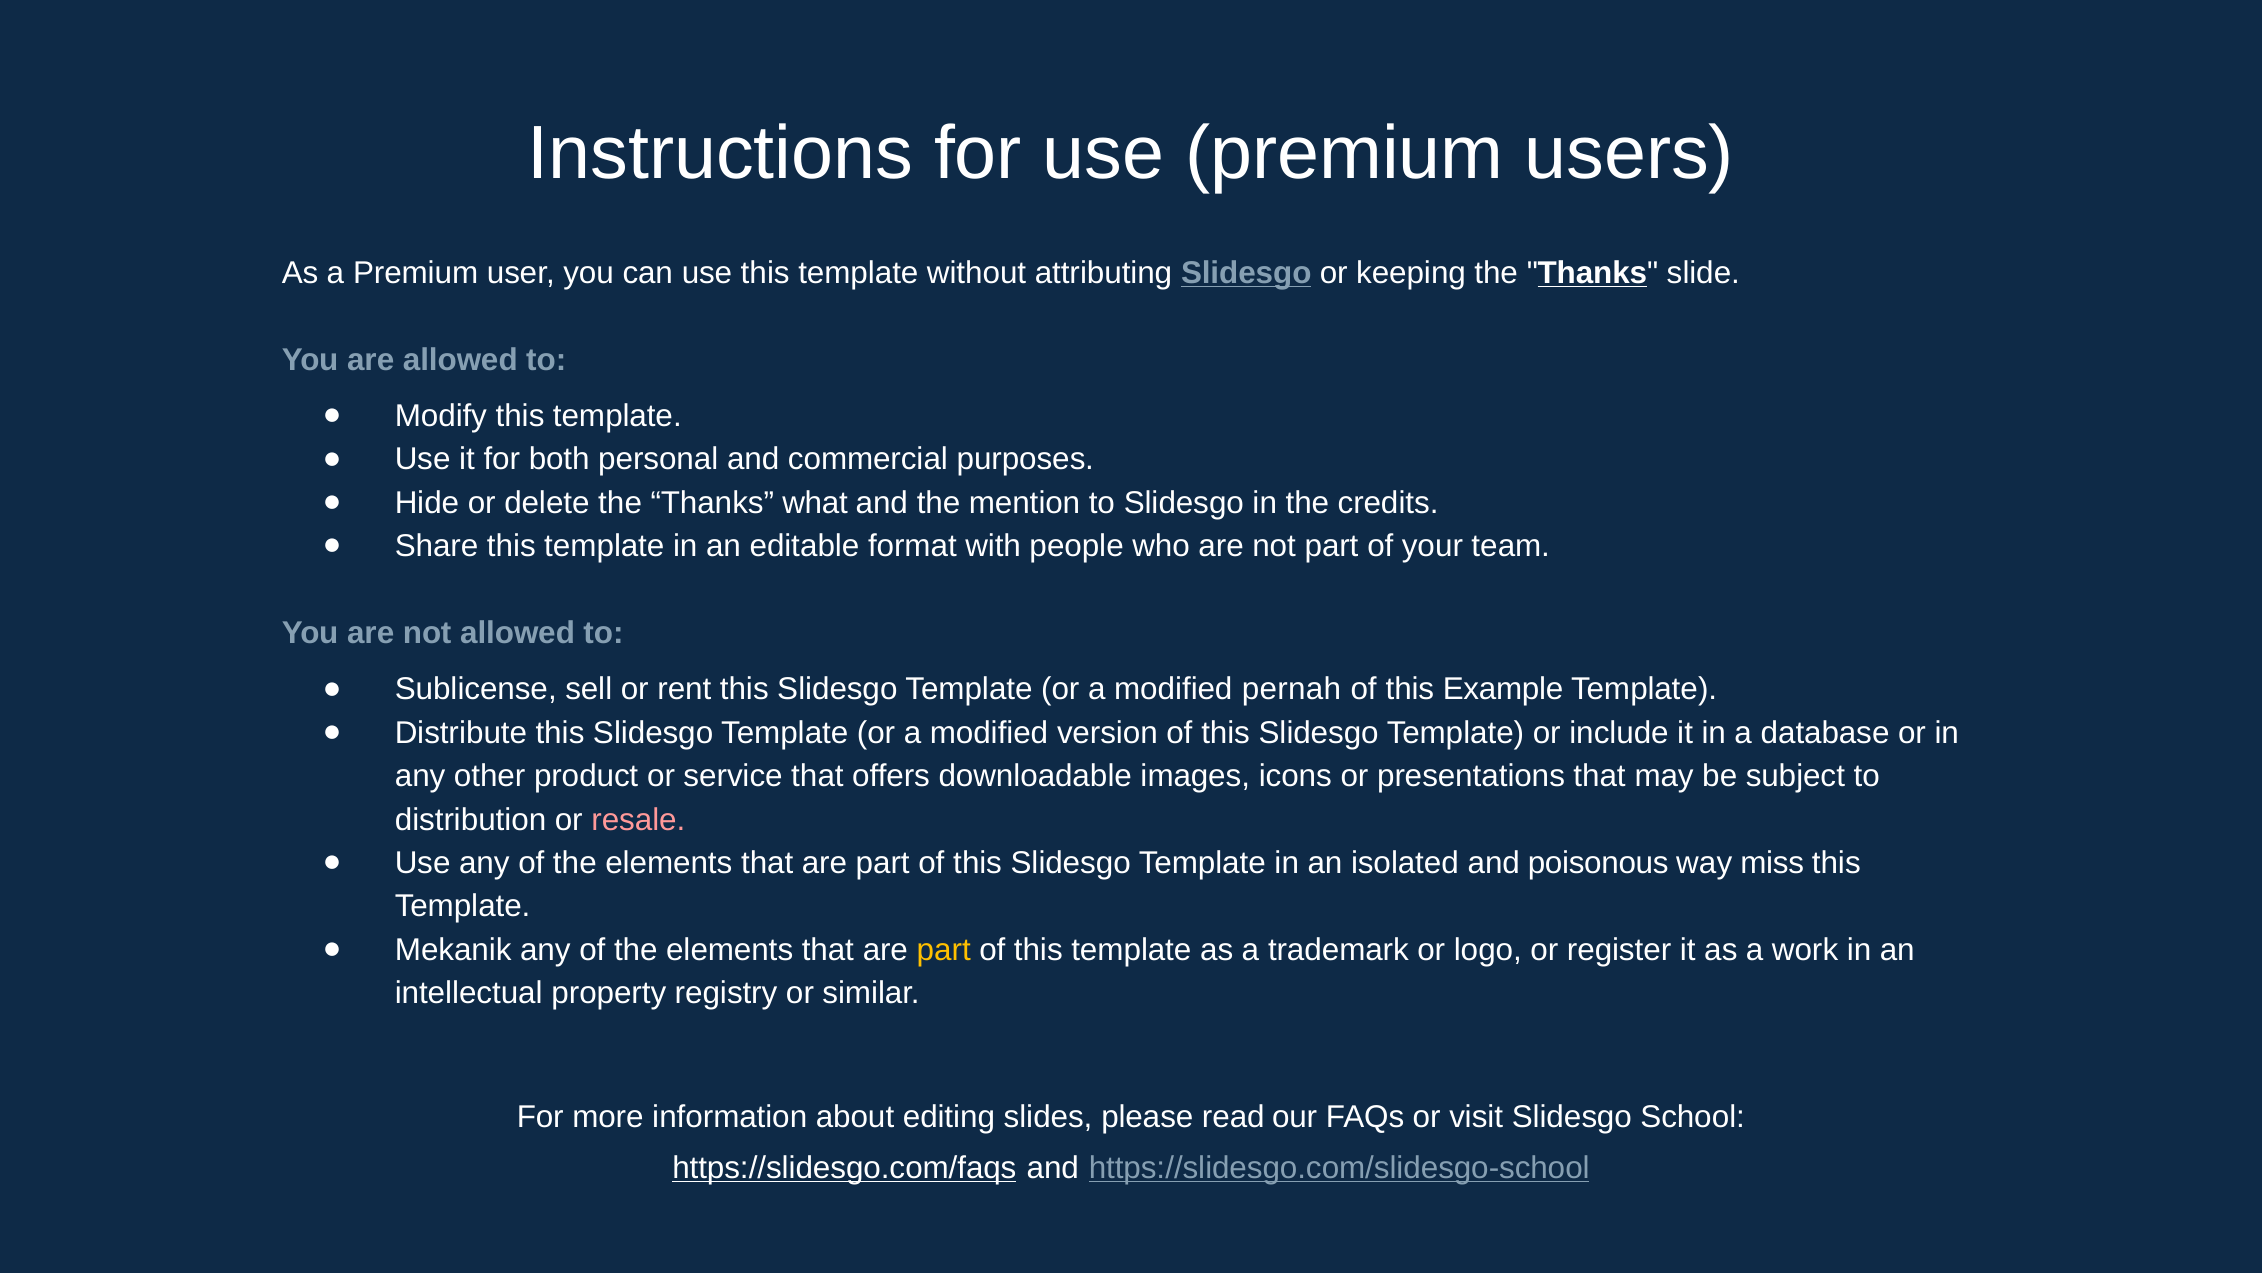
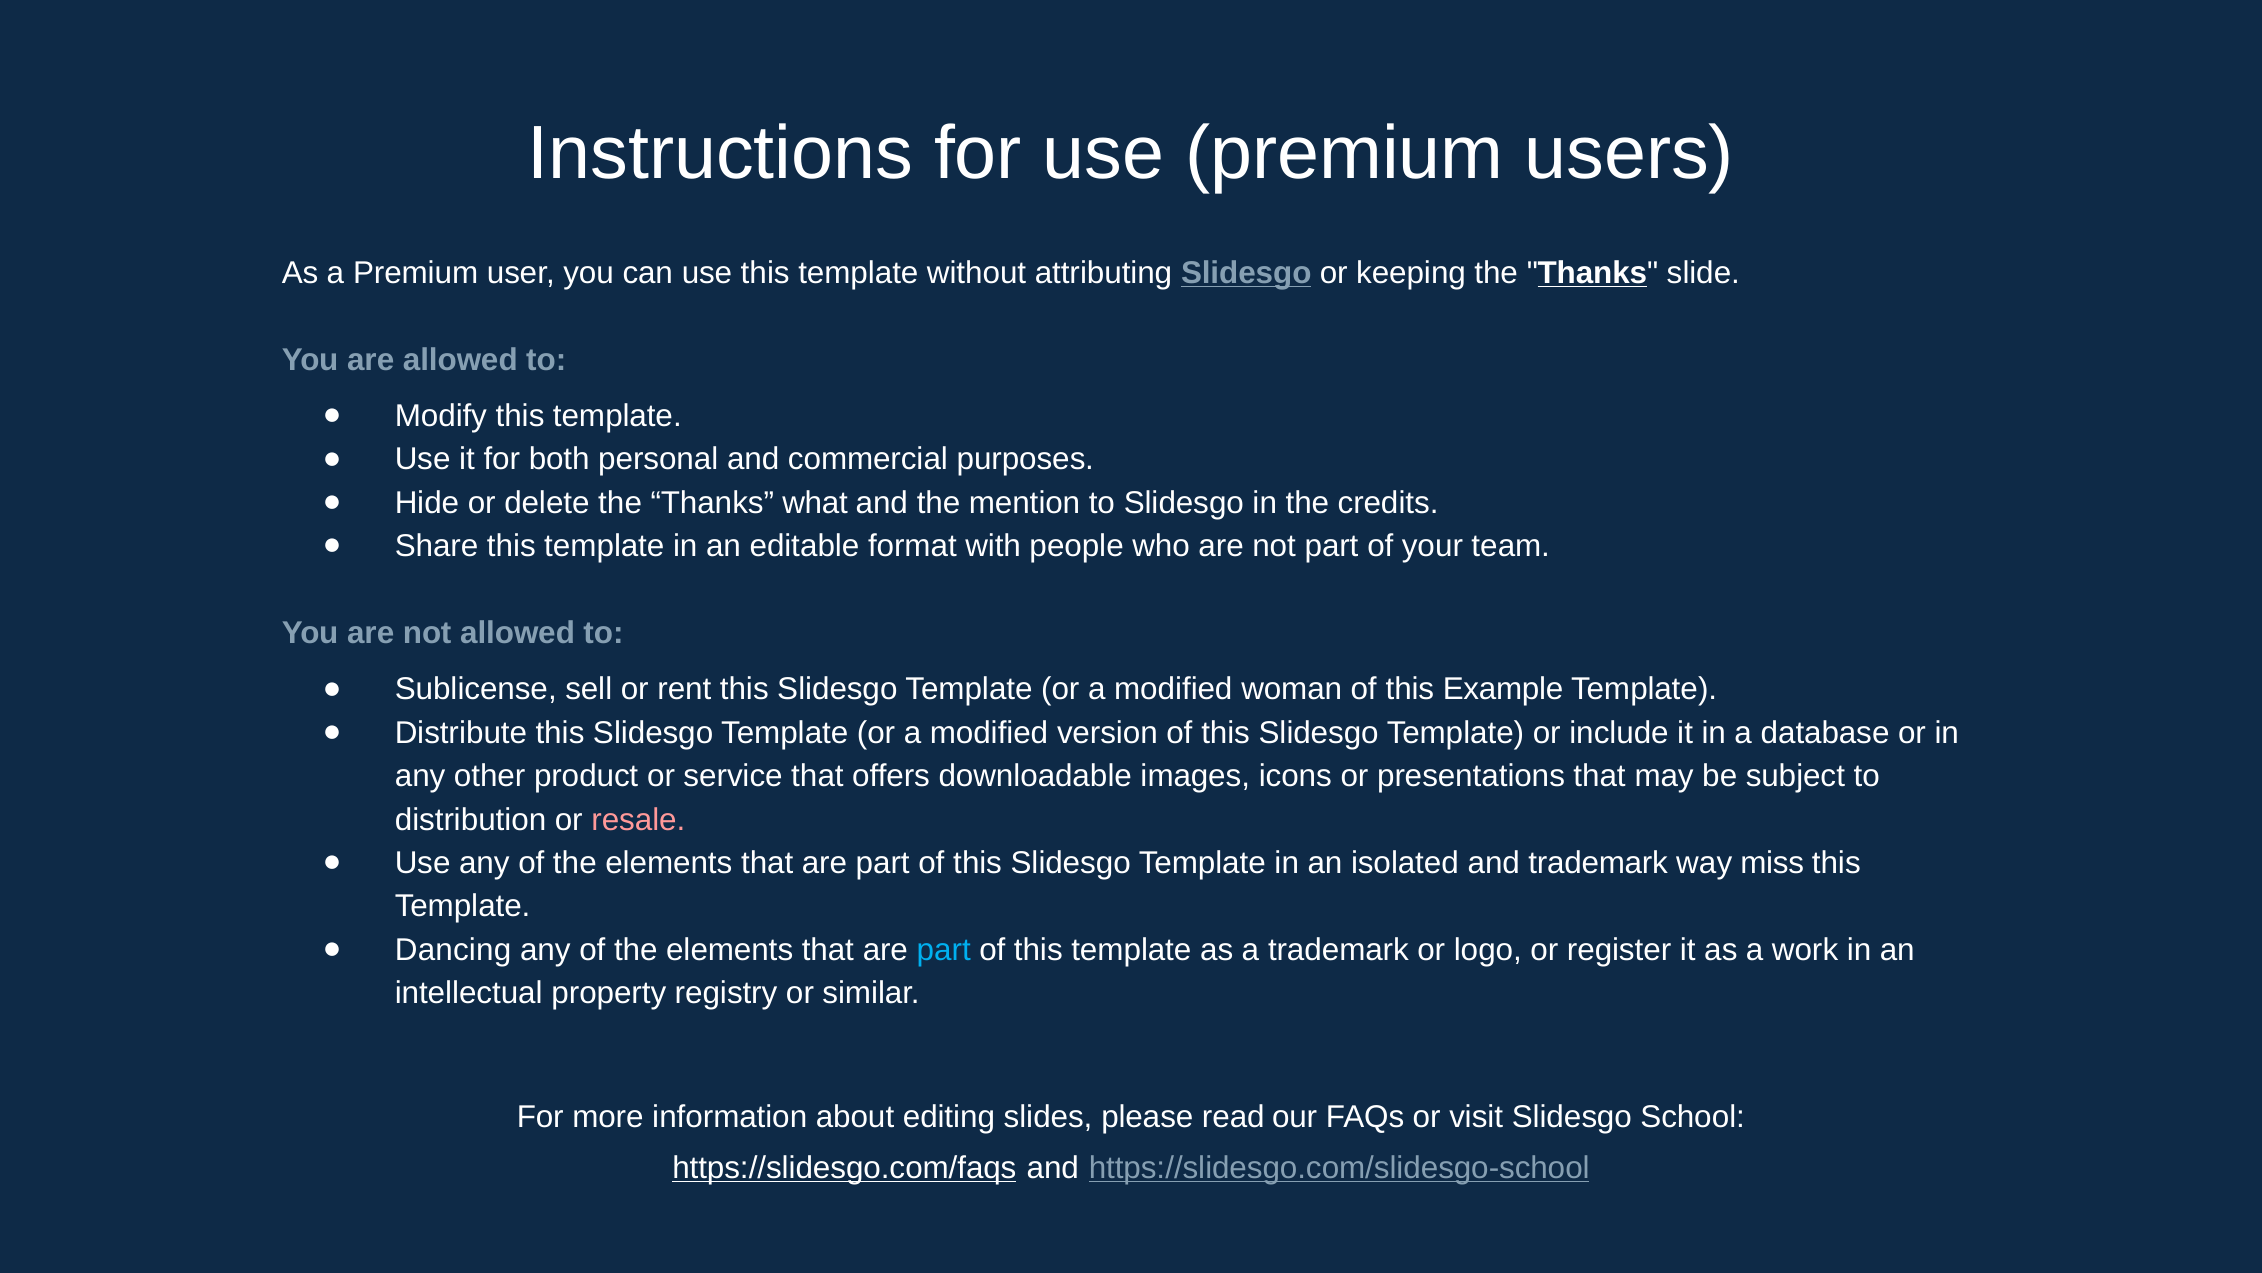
pernah: pernah -> woman
and poisonous: poisonous -> trademark
Mekanik: Mekanik -> Dancing
part at (944, 949) colour: yellow -> light blue
